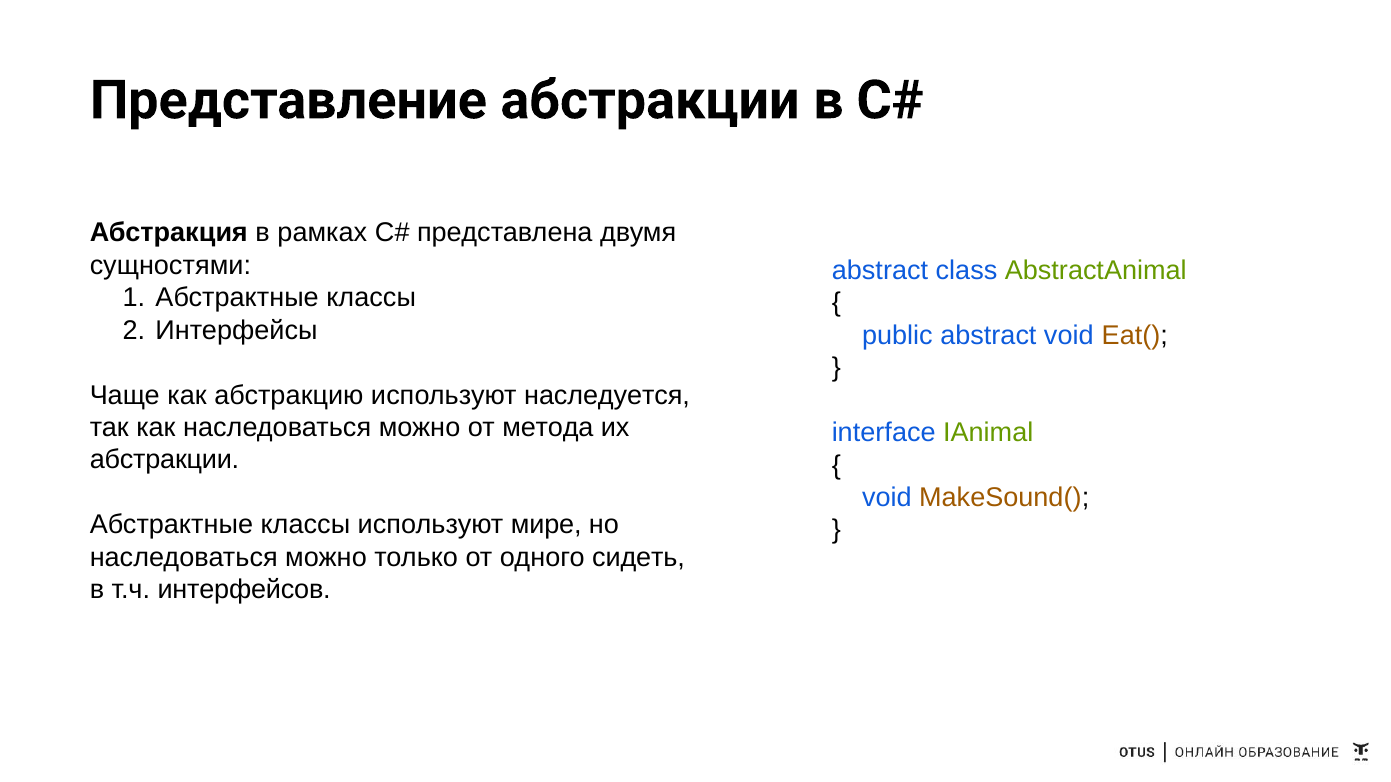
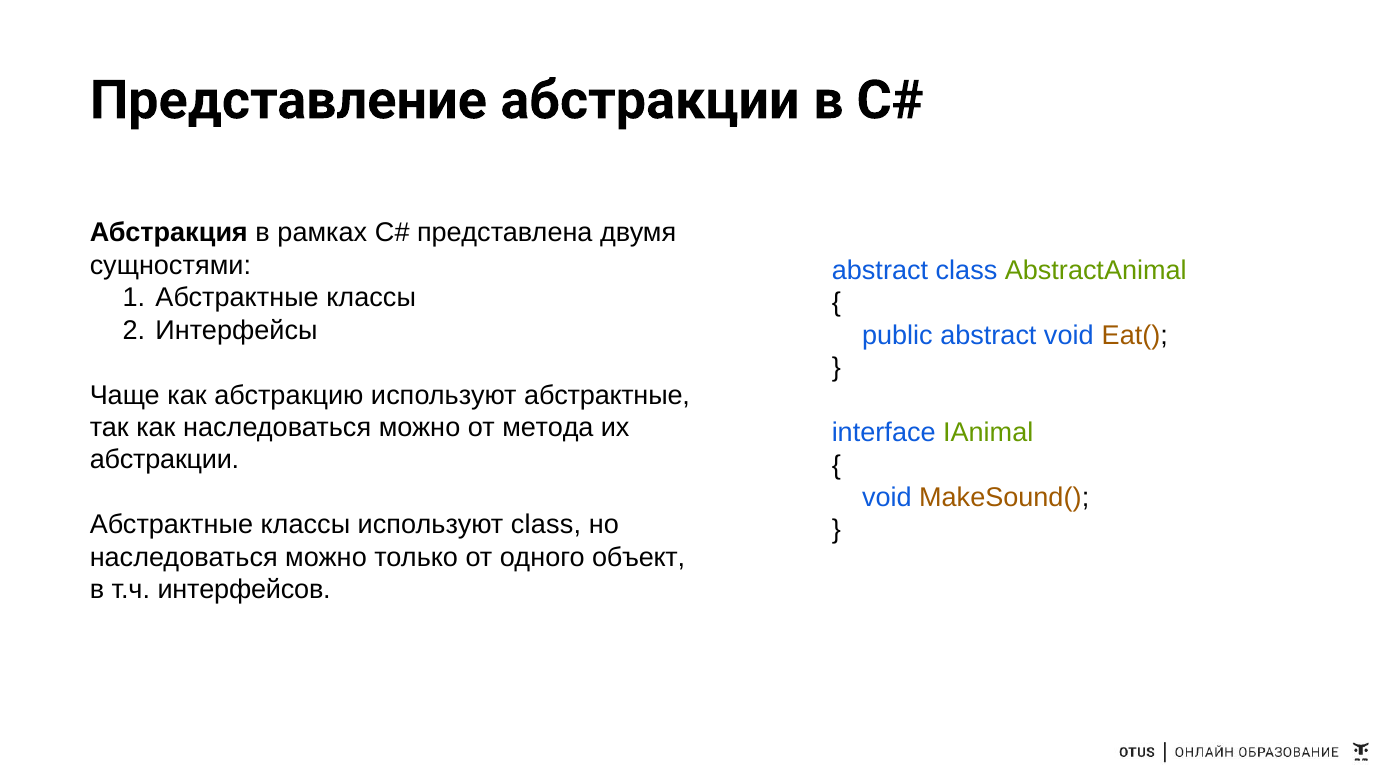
используют наследуется: наследуется -> абстрактные
используют мире: мире -> class
cидеть: cидеть -> объект
